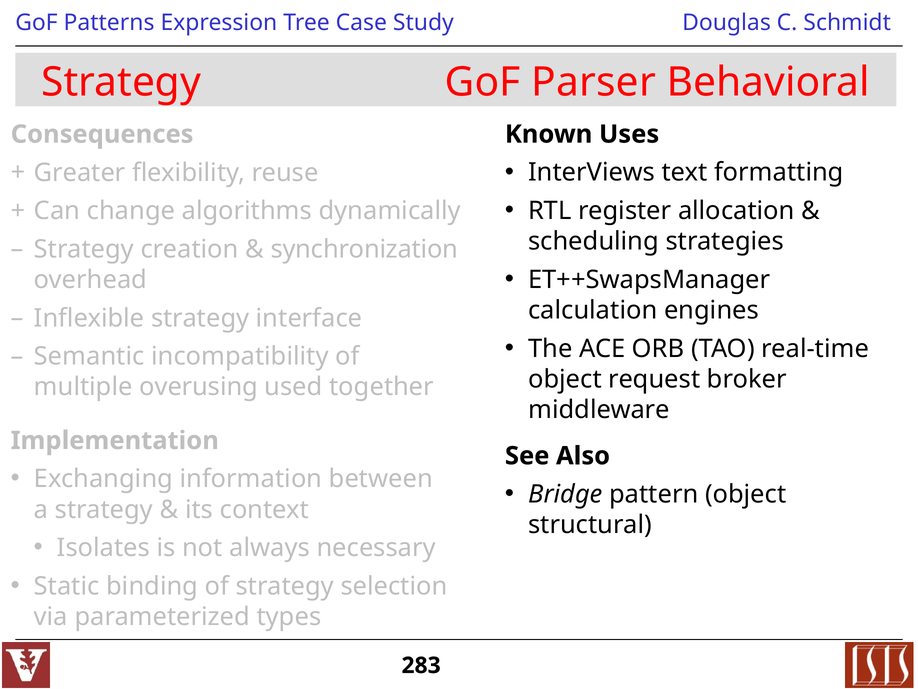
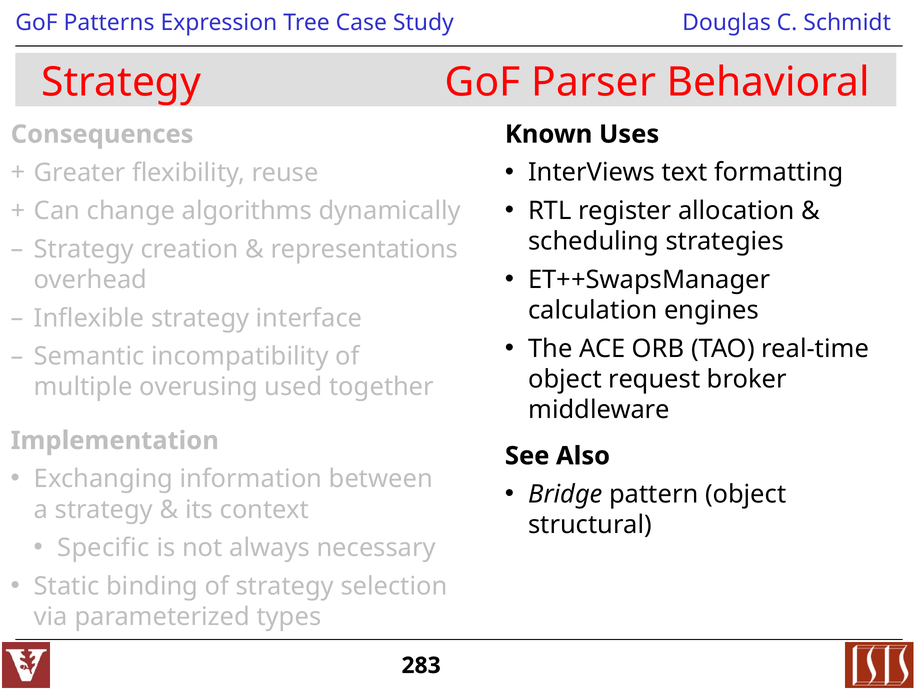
synchronization: synchronization -> representations
Isolates: Isolates -> Specific
